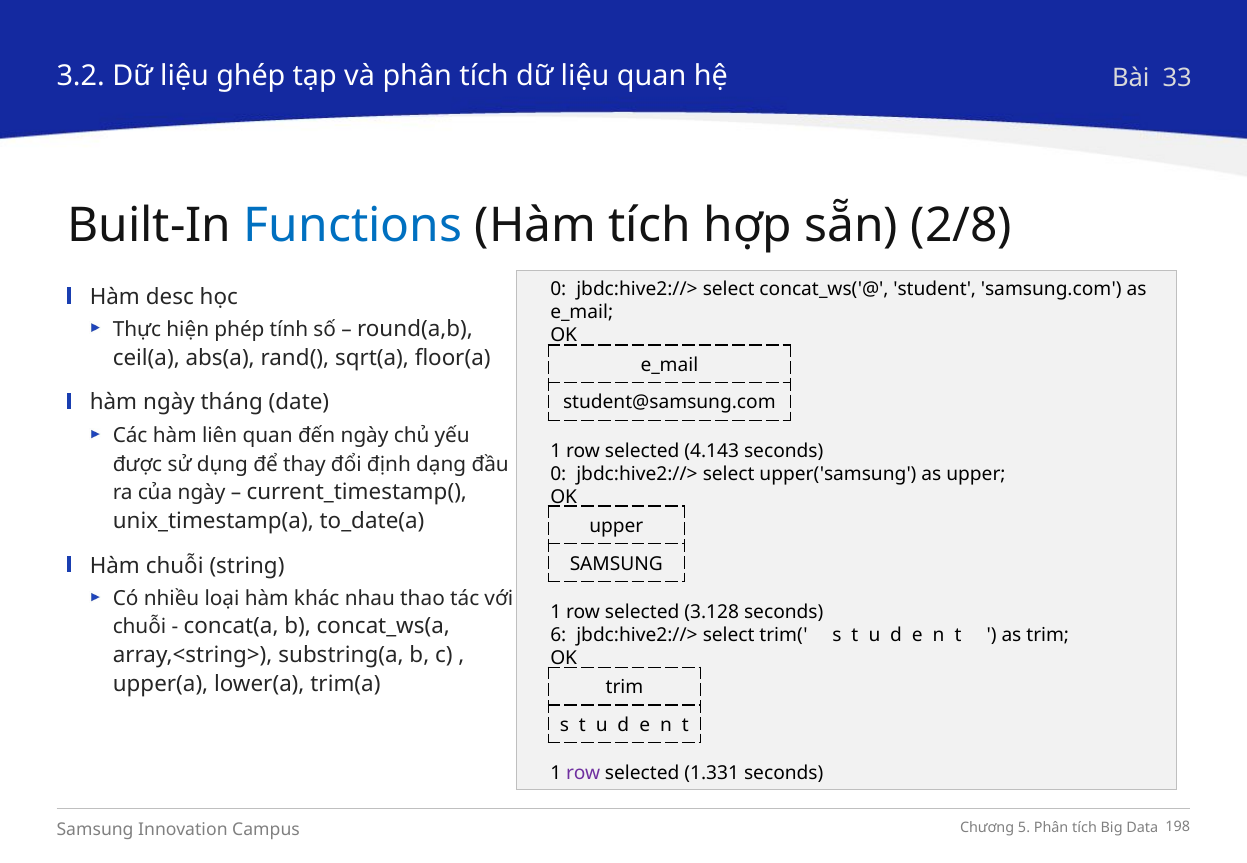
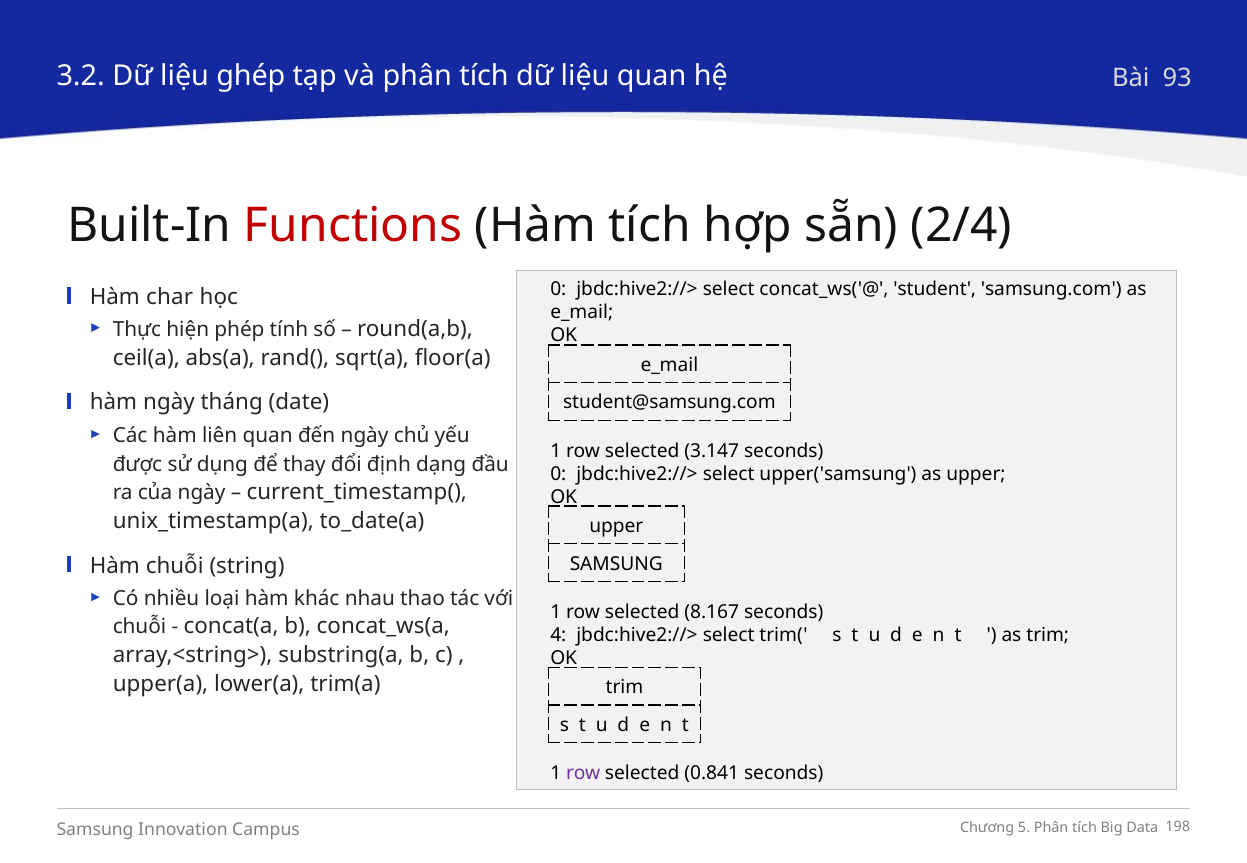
33: 33 -> 93
Functions colour: blue -> red
2/8: 2/8 -> 2/4
desc: desc -> char
4.143: 4.143 -> 3.147
3.128: 3.128 -> 8.167
6: 6 -> 4
1.331: 1.331 -> 0.841
